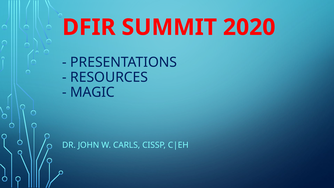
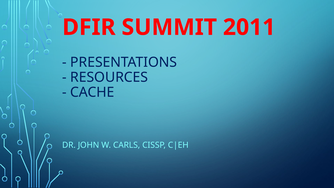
2020: 2020 -> 2011
MAGIC: MAGIC -> CACHE
